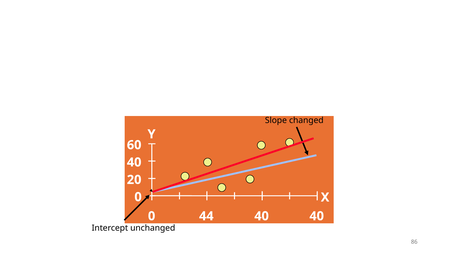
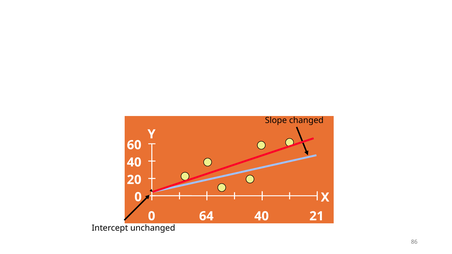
44: 44 -> 64
40 40: 40 -> 21
